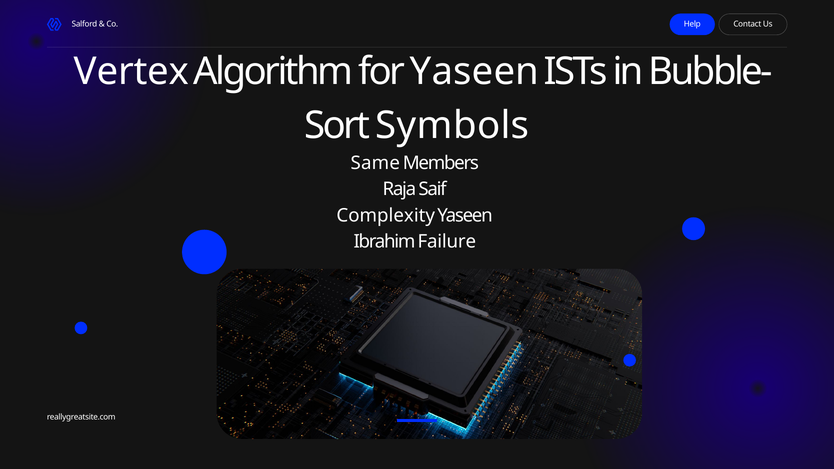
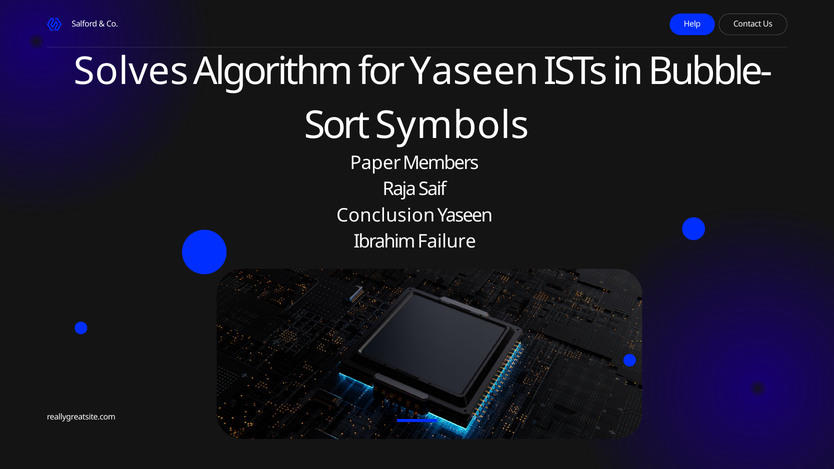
Vertex: Vertex -> Solves
Same: Same -> Paper
Complexity: Complexity -> Conclusion
